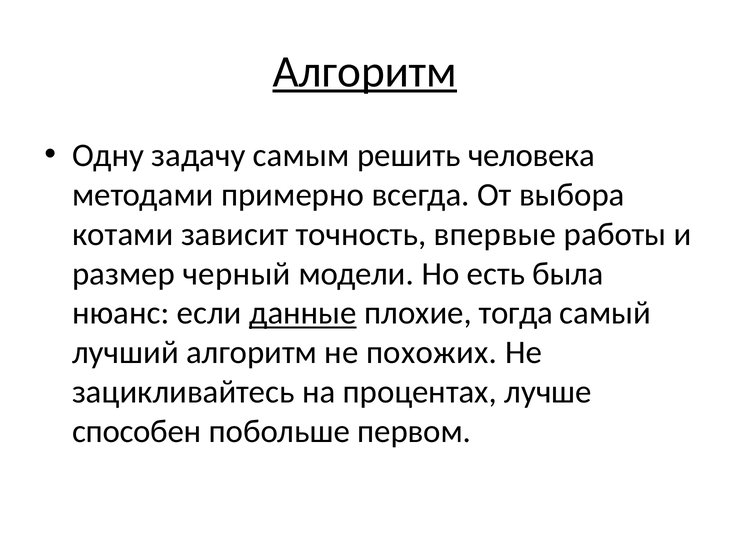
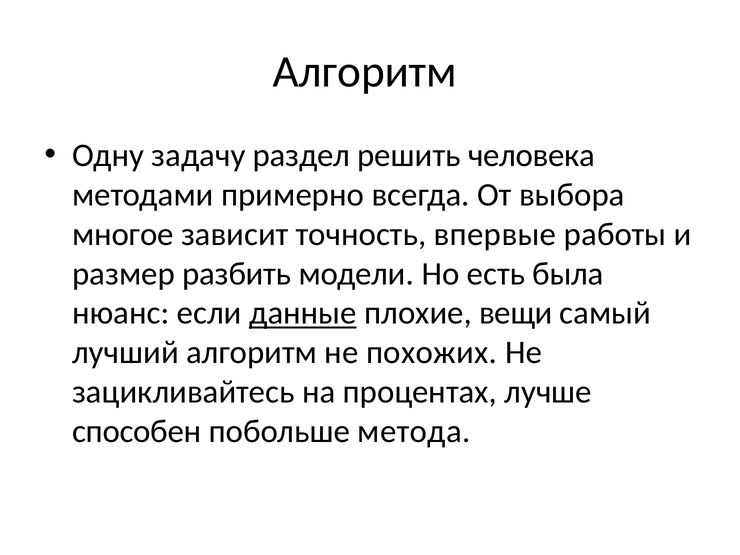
Алгоритм at (365, 72) underline: present -> none
самым: самым -> раздел
котами: котами -> многое
черный: черный -> разбить
тогда: тогда -> вещи
первом: первом -> метода
